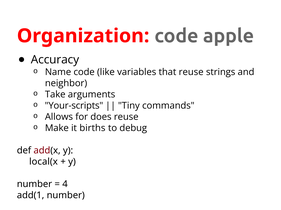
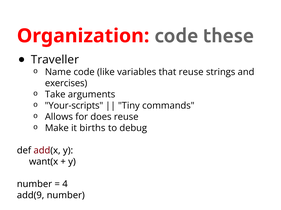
apple: apple -> these
Accuracy: Accuracy -> Traveller
neighbor: neighbor -> exercises
local(x: local(x -> want(x
add(1: add(1 -> add(9
